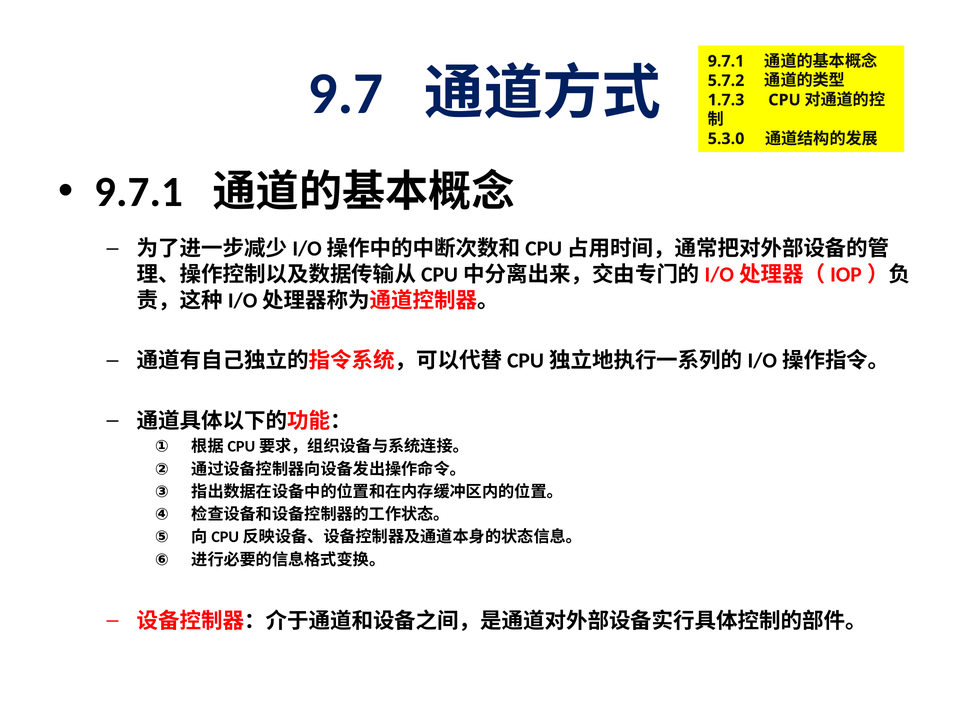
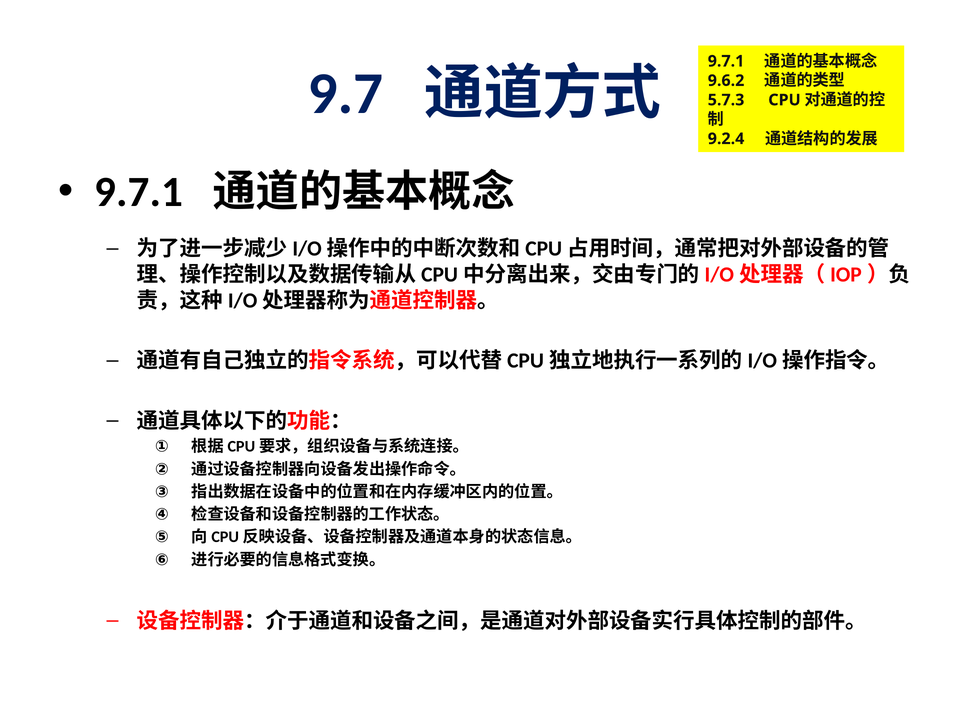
5.7.2: 5.7.2 -> 9.6.2
1.7.3: 1.7.3 -> 5.7.3
5.3.0: 5.3.0 -> 9.2.4
